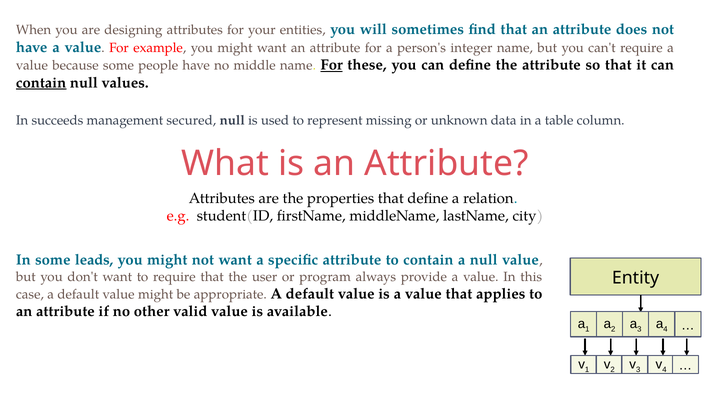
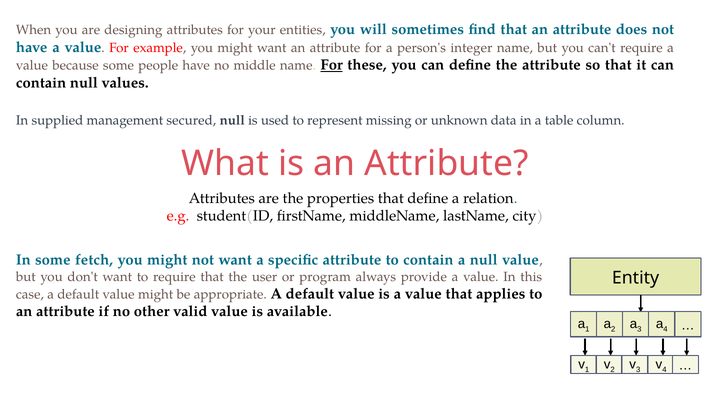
contain at (41, 83) underline: present -> none
succeeds: succeeds -> supplied
leads: leads -> fetch
